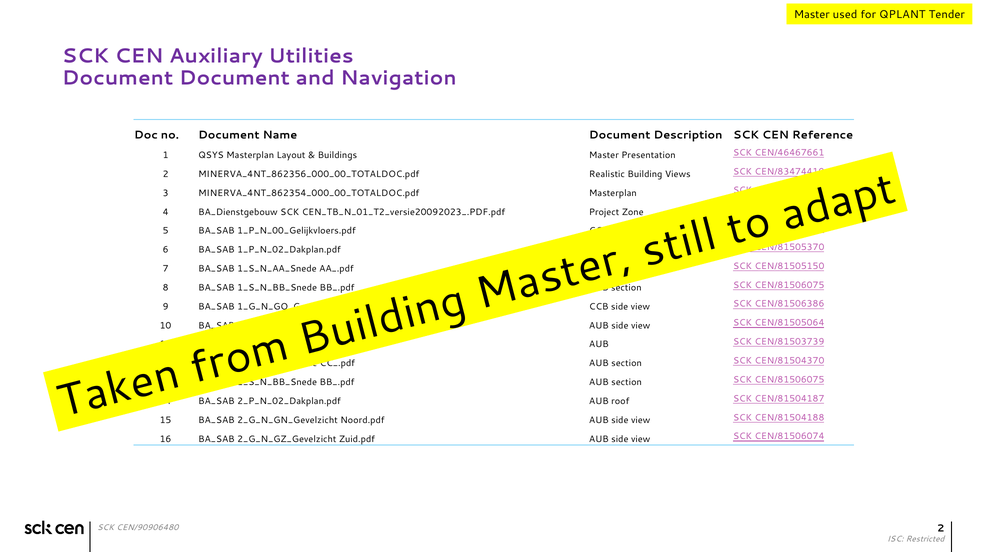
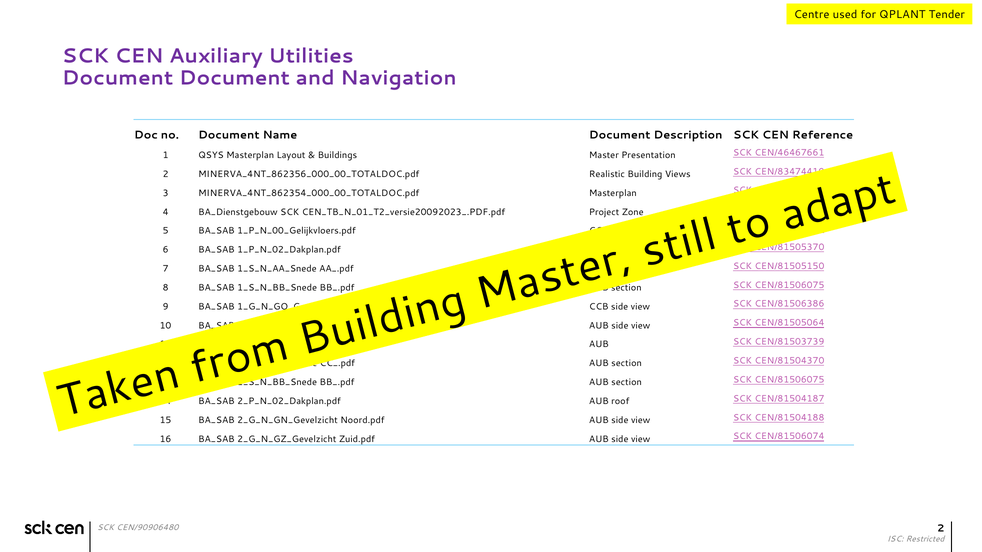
Master at (812, 15): Master -> Centre
